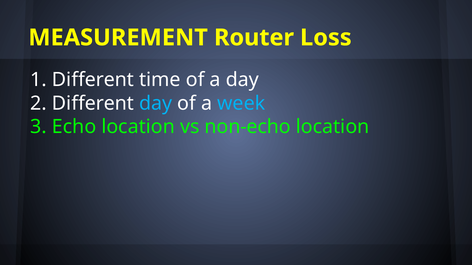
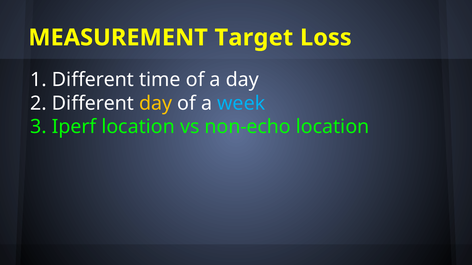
Router: Router -> Target
day at (156, 103) colour: light blue -> yellow
Echo: Echo -> Iperf
